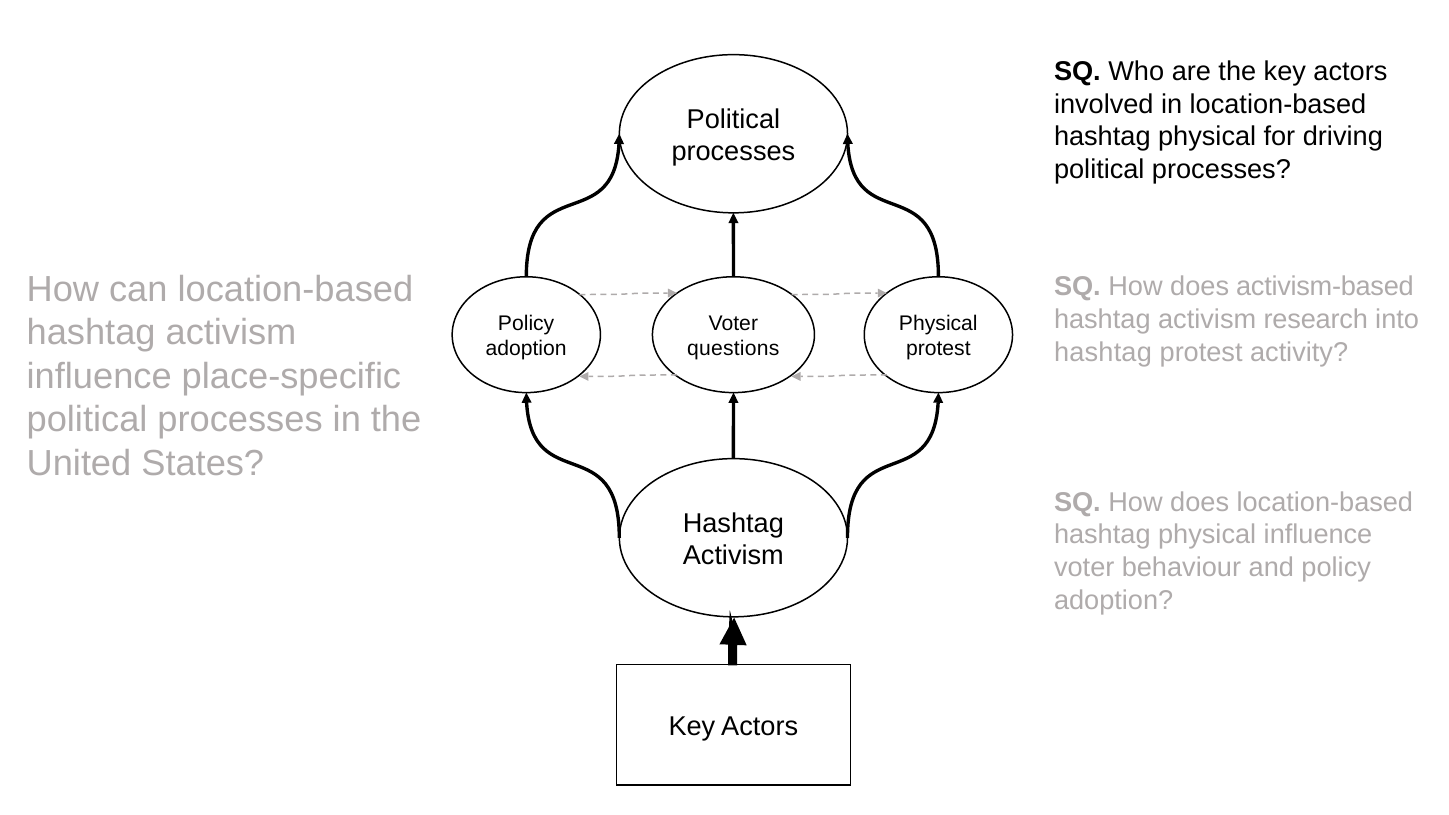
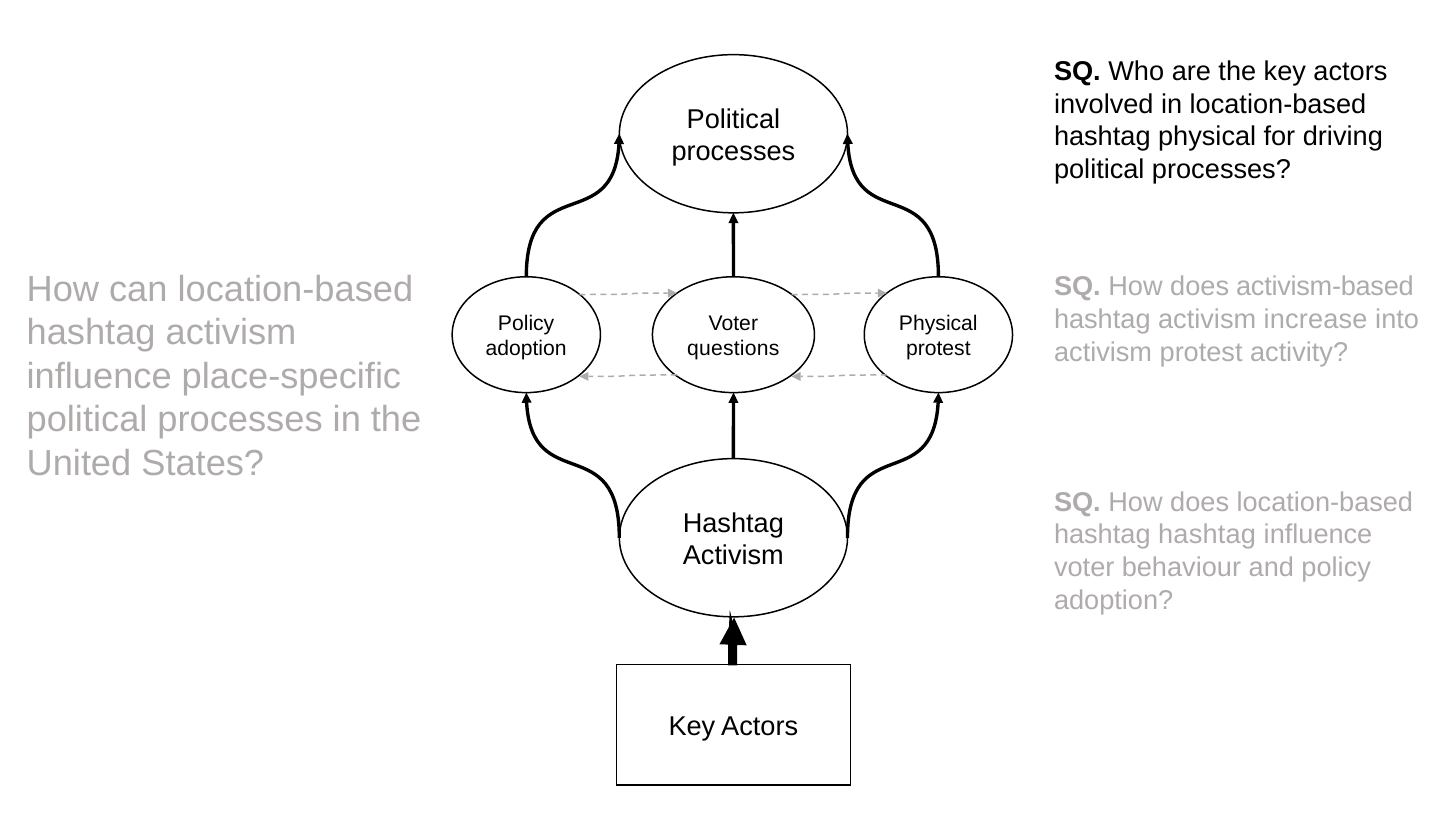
research: research -> increase
hashtag at (1103, 352): hashtag -> activism
physical at (1207, 535): physical -> hashtag
